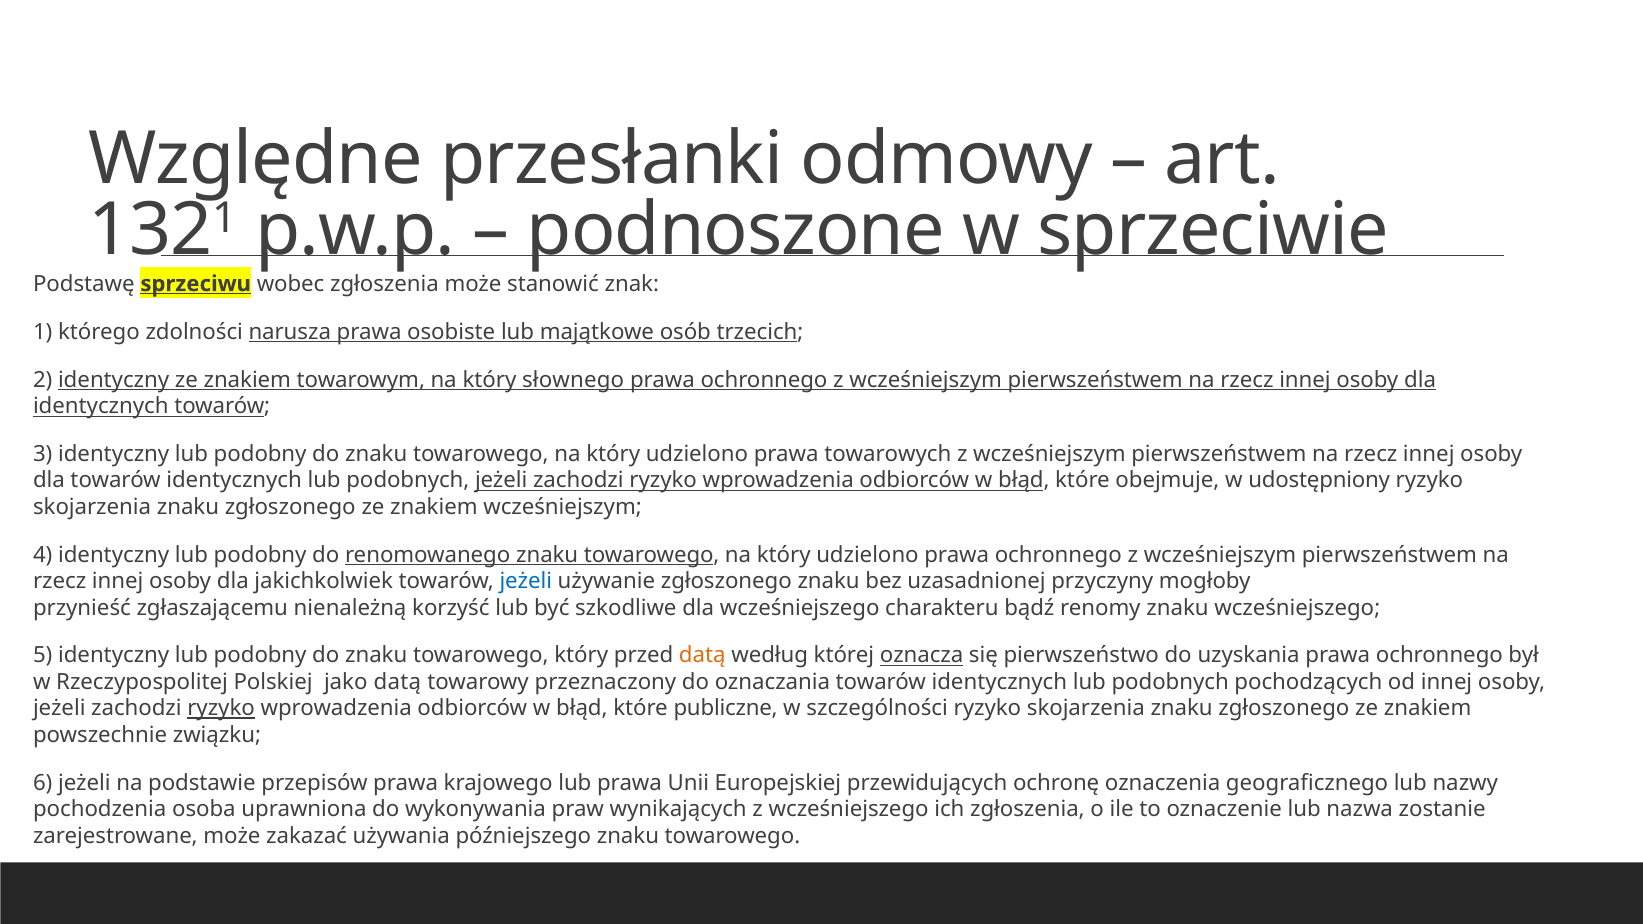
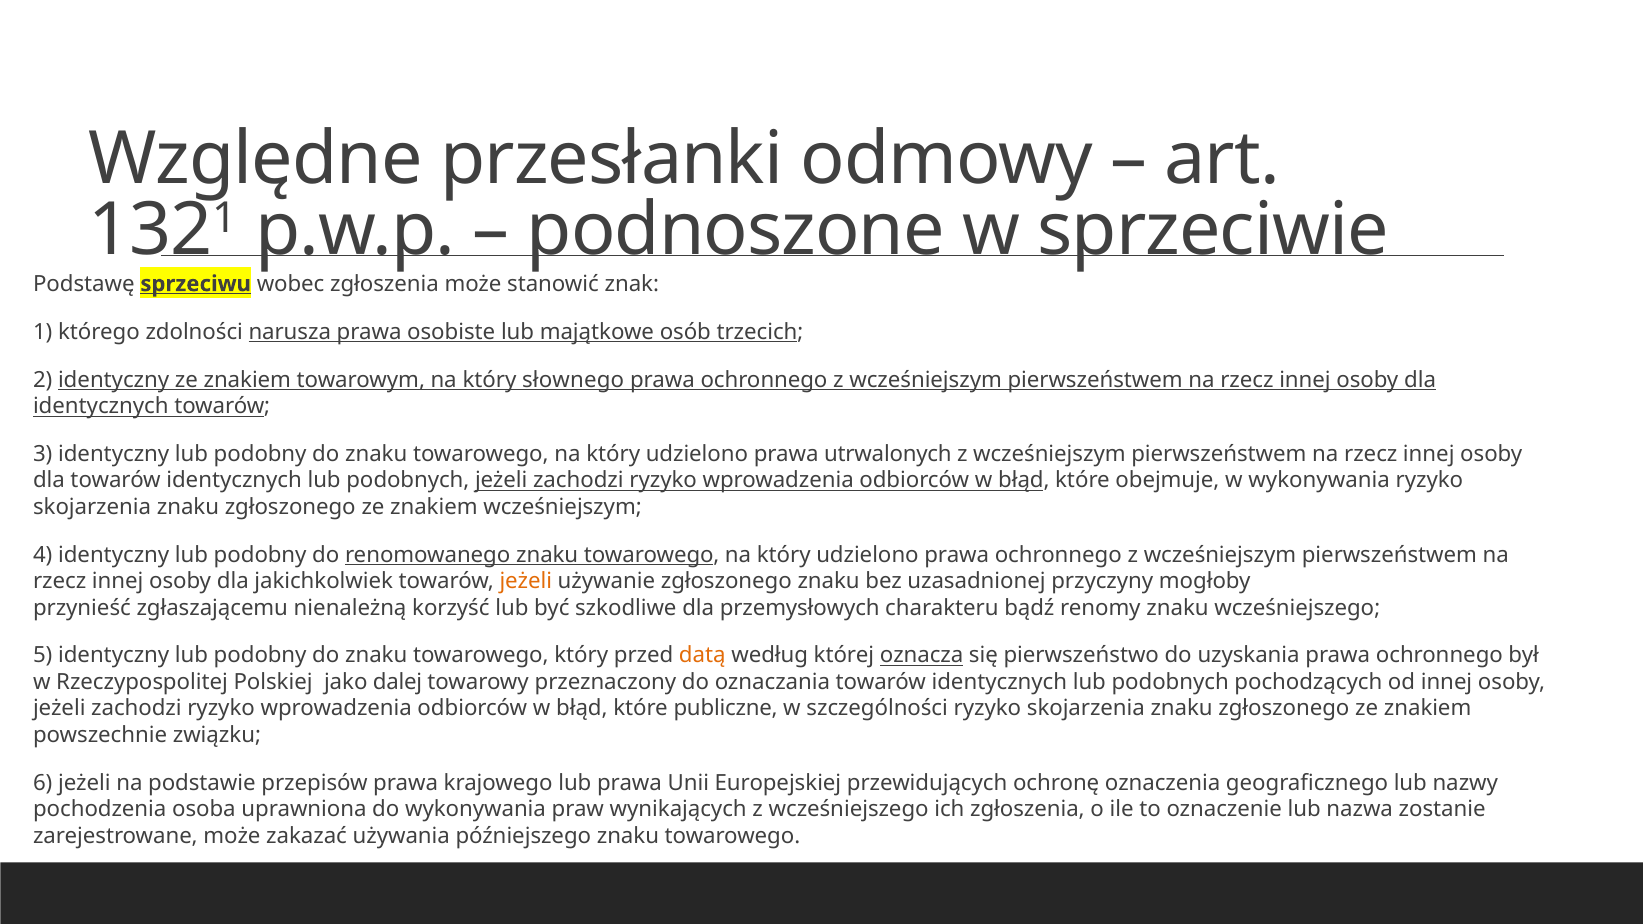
towarowych: towarowych -> utrwalonych
w udostępniony: udostępniony -> wykonywania
jeżeli at (526, 581) colour: blue -> orange
dla wcześniejszego: wcześniejszego -> przemysłowych
jako datą: datą -> dalej
ryzyko at (221, 709) underline: present -> none
